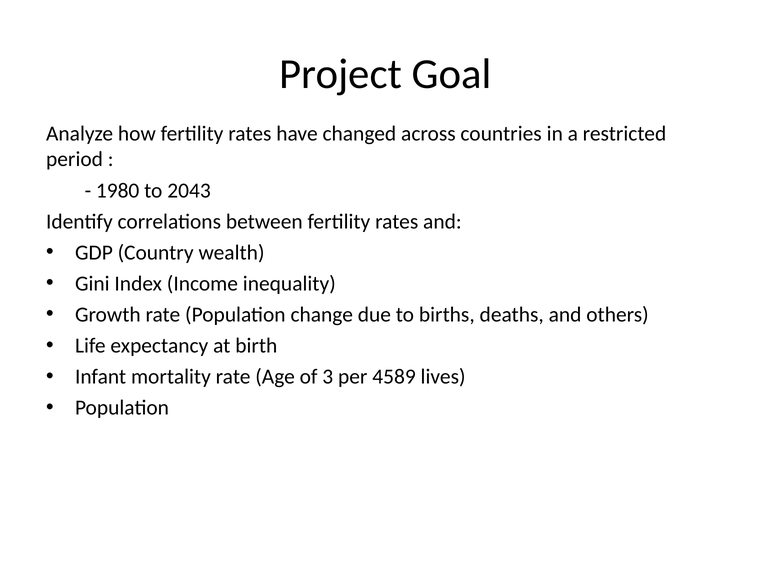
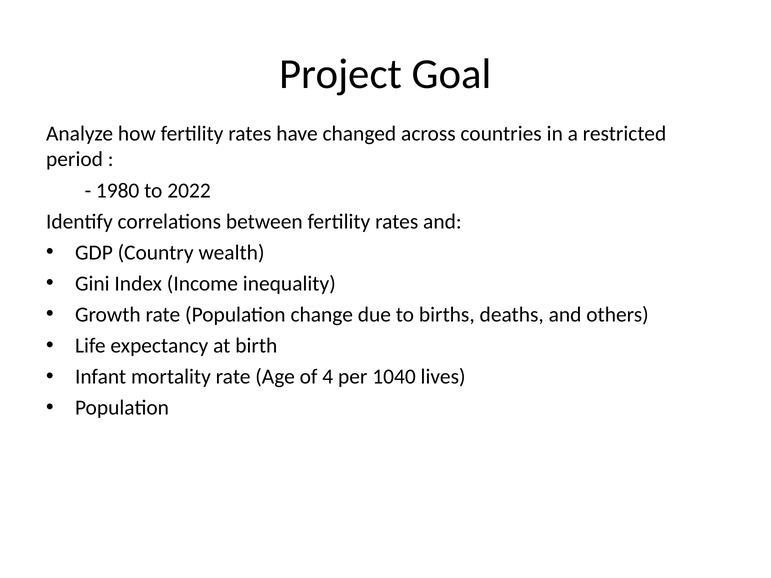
2043: 2043 -> 2022
3: 3 -> 4
4589: 4589 -> 1040
